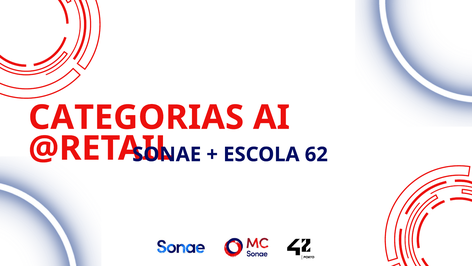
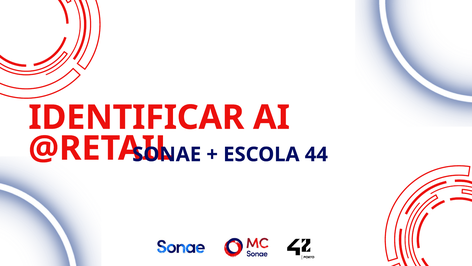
CATEGORIAS: CATEGORIAS -> IDENTIFICAR
62: 62 -> 44
